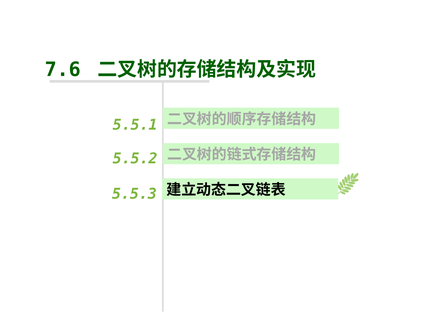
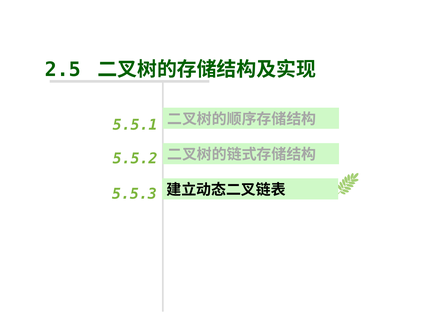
7.6: 7.6 -> 2.5
